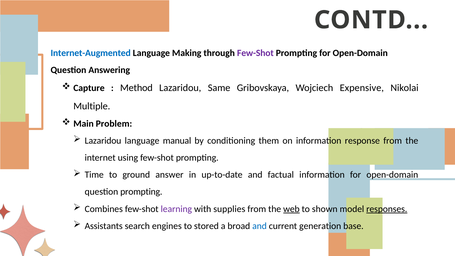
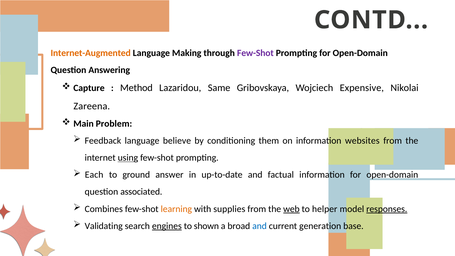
Internet-Augmented colour: blue -> orange
Multiple: Multiple -> Zareena
Lazaridou at (103, 141): Lazaridou -> Feedback
manual: manual -> believe
response: response -> websites
using underline: none -> present
Time: Time -> Each
question prompting: prompting -> associated
learning colour: purple -> orange
shown: shown -> helper
Assistants: Assistants -> Validating
engines underline: none -> present
stored: stored -> shown
